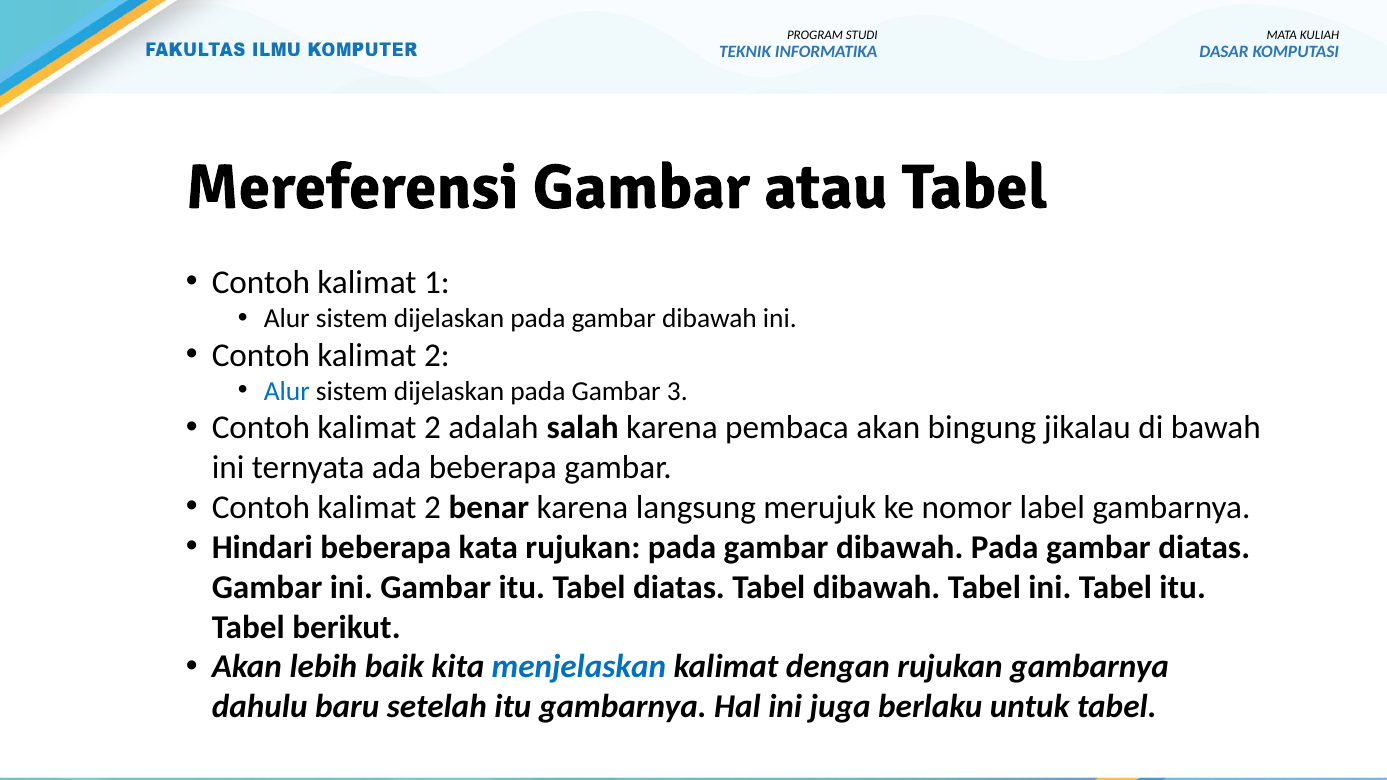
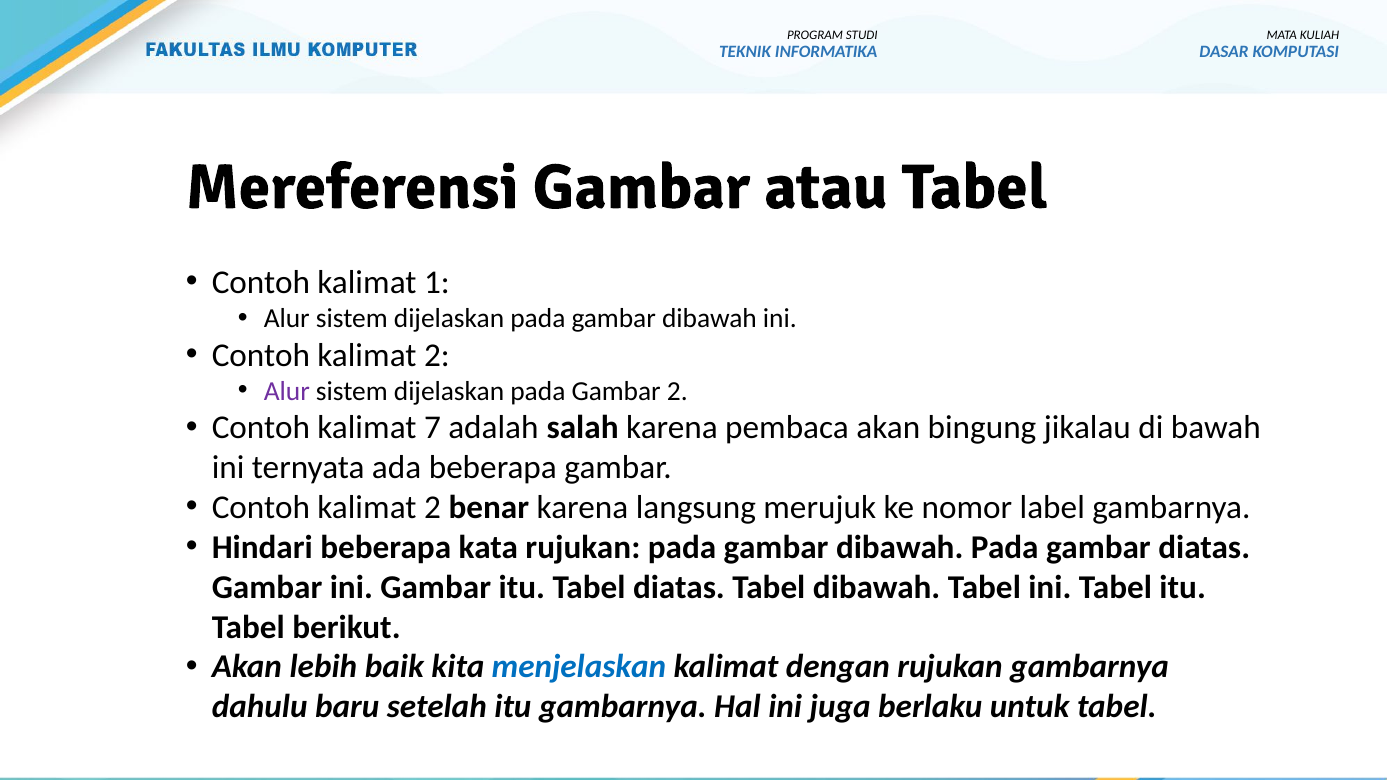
Alur at (287, 391) colour: blue -> purple
Gambar 3: 3 -> 2
2 at (432, 428): 2 -> 7
